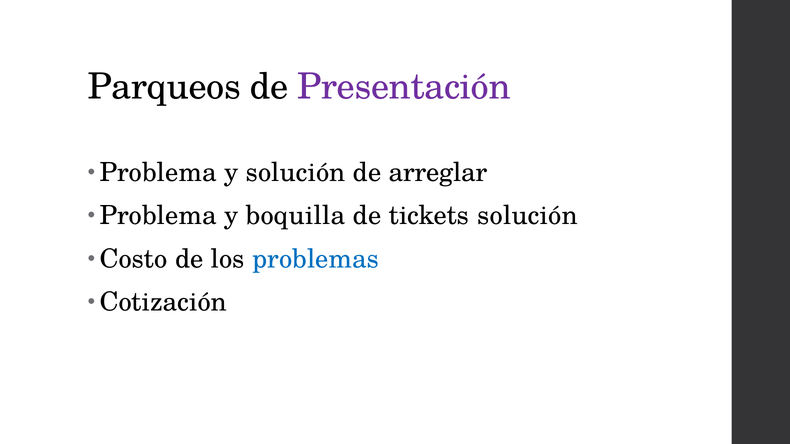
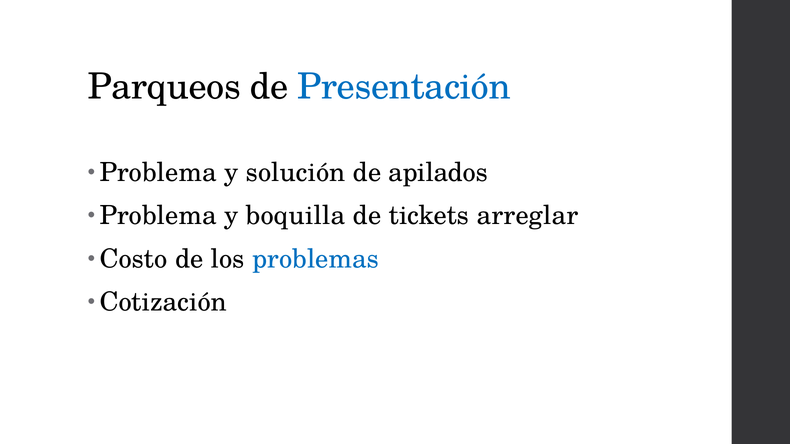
Presentación colour: purple -> blue
arreglar: arreglar -> apilados
tickets solución: solución -> arreglar
